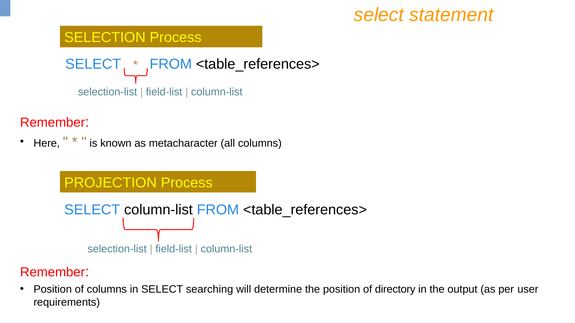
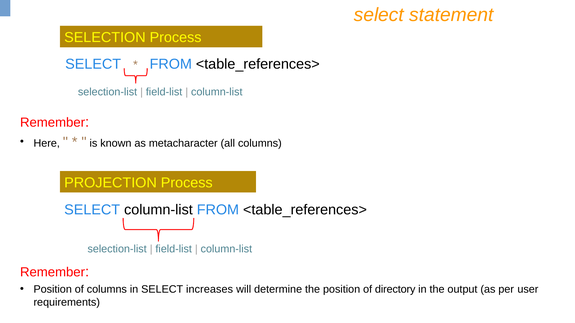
searching: searching -> increases
